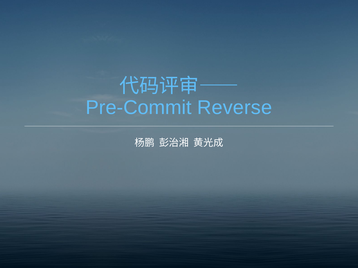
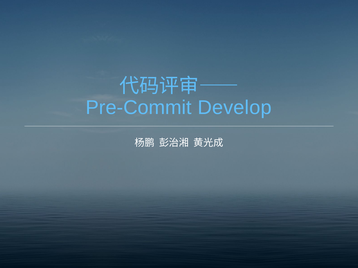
Reverse: Reverse -> Develop
